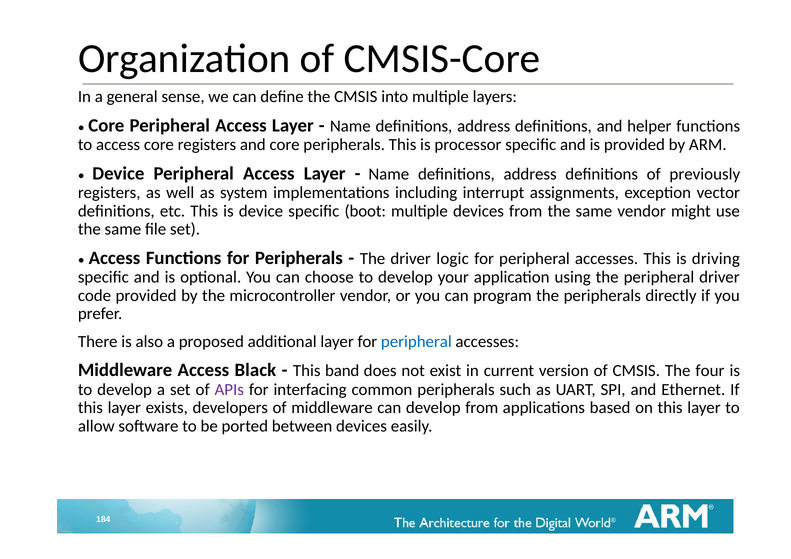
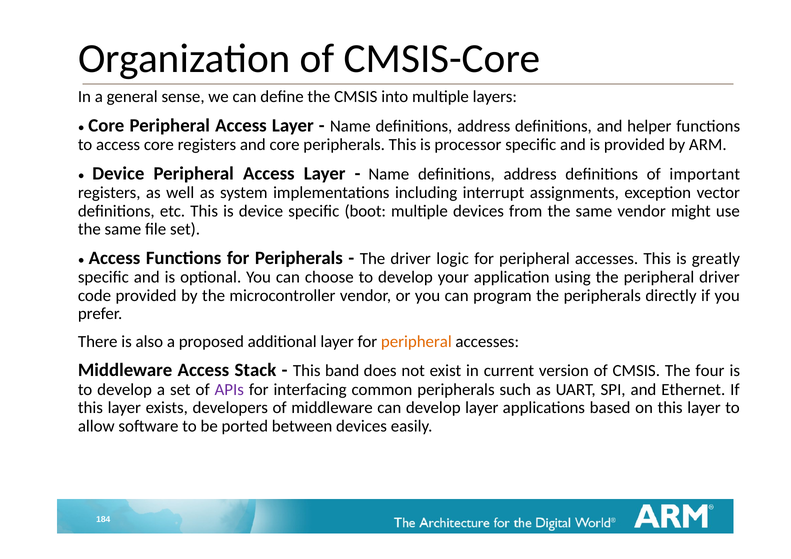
previously: previously -> important
driving: driving -> greatly
peripheral at (416, 341) colour: blue -> orange
Black: Black -> Stack
develop from: from -> layer
